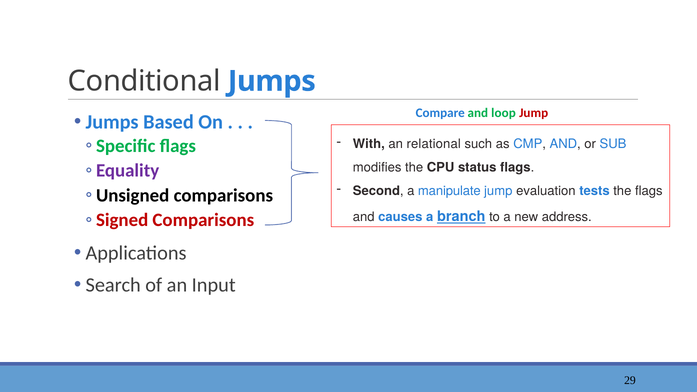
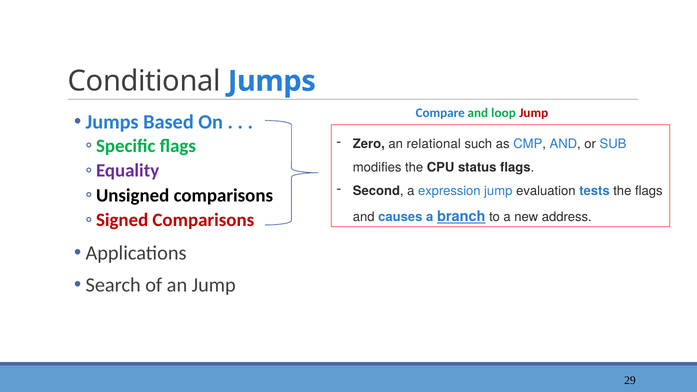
With: With -> Zero
manipulate: manipulate -> expression
an Input: Input -> Jump
